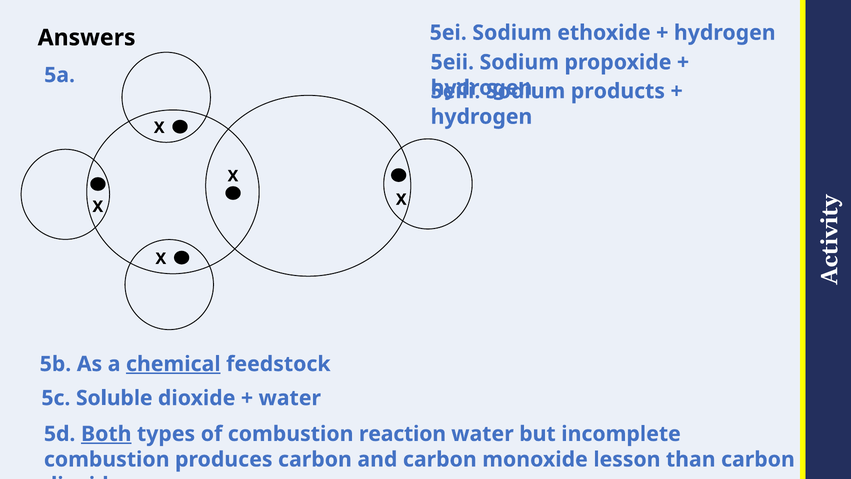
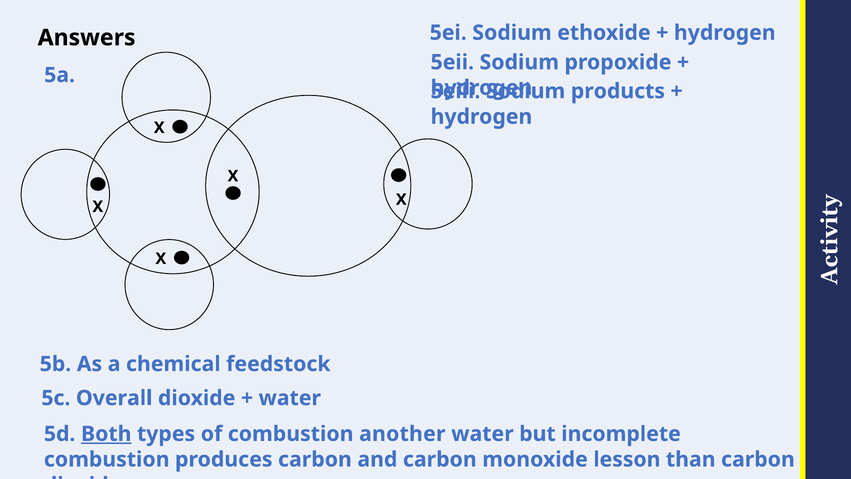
chemical underline: present -> none
Soluble: Soluble -> Overall
reaction: reaction -> another
